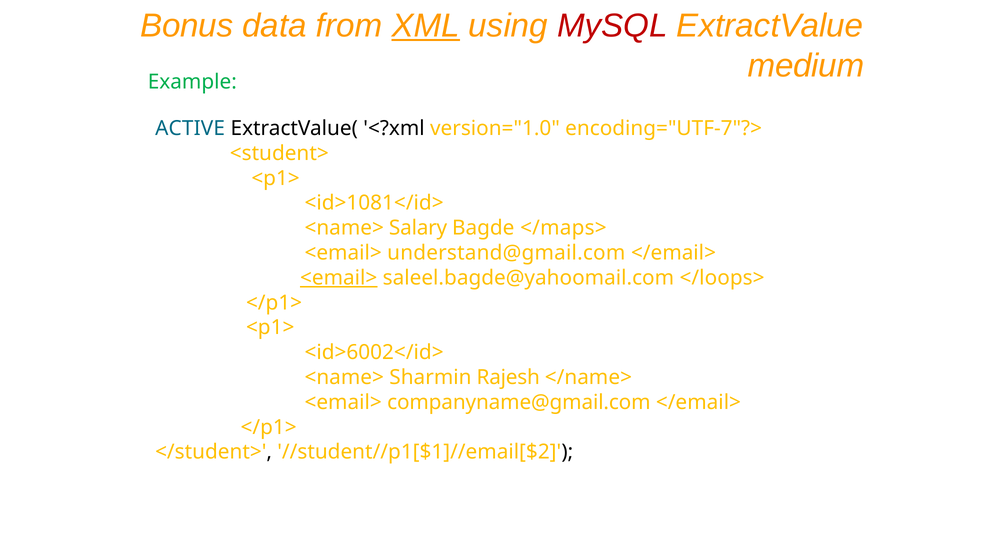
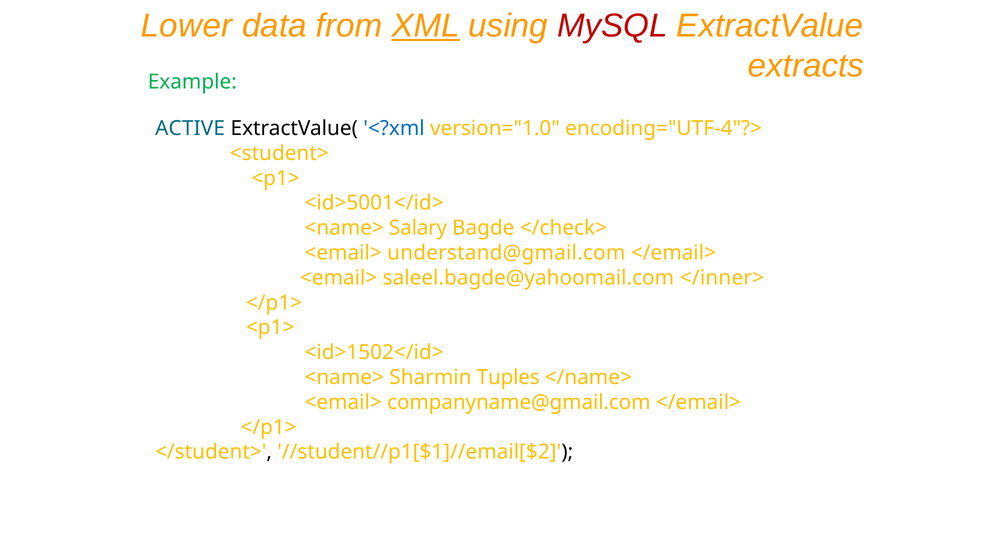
Bonus: Bonus -> Lower
medium: medium -> extracts
<?xml colour: black -> blue
encoding="UTF-7"?>: encoding="UTF-7"?> -> encoding="UTF-4"?>
<id>1081</id>: <id>1081</id> -> <id>5001</id>
</maps>: </maps> -> </check>
<email> at (339, 278) underline: present -> none
</loops>: </loops> -> </inner>
<id>6002</id>: <id>6002</id> -> <id>1502</id>
Rajesh: Rajesh -> Tuples
